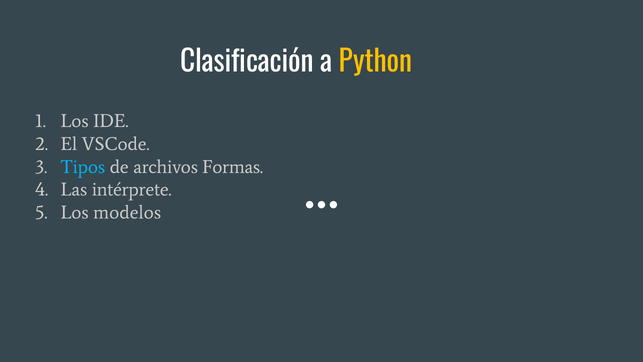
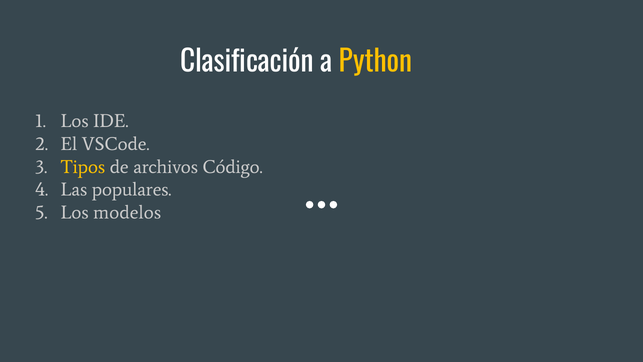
Tipos colour: light blue -> yellow
Formas: Formas -> Código
intérprete: intérprete -> populares
